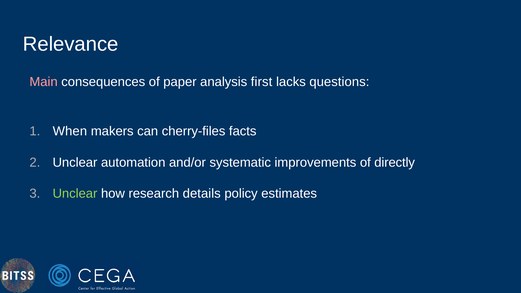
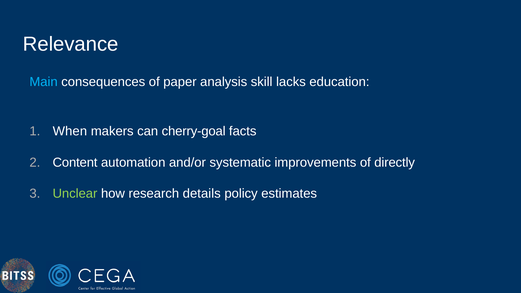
Main colour: pink -> light blue
first: first -> skill
questions: questions -> education
cherry-files: cherry-files -> cherry-goal
Unclear at (75, 162): Unclear -> Content
